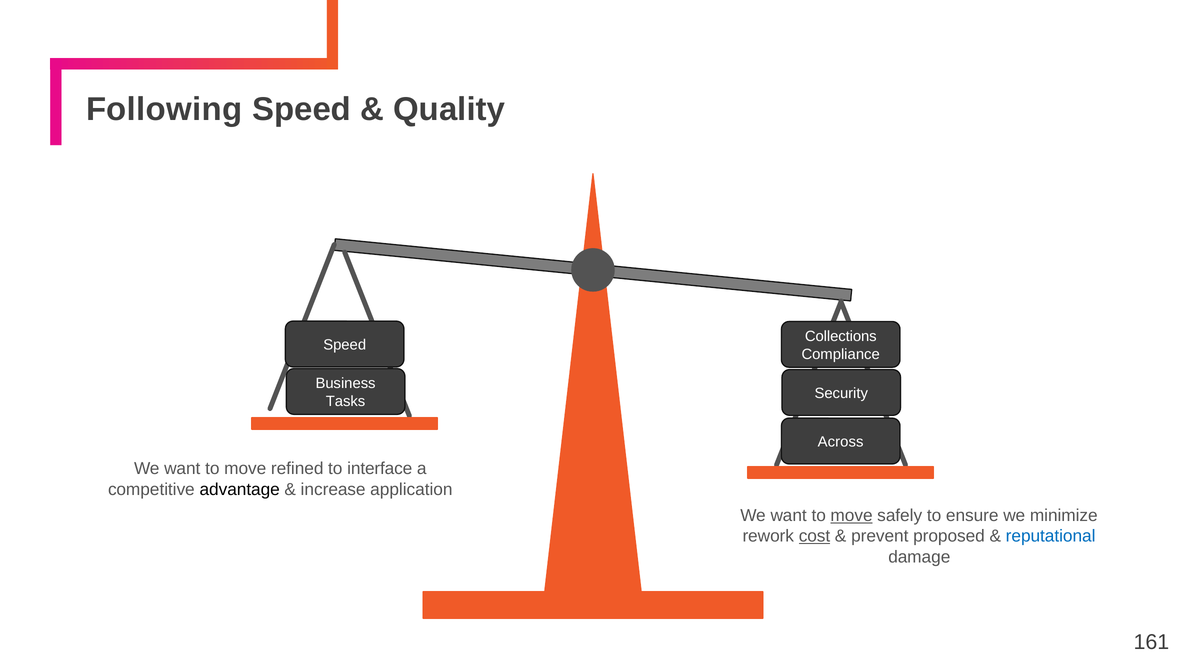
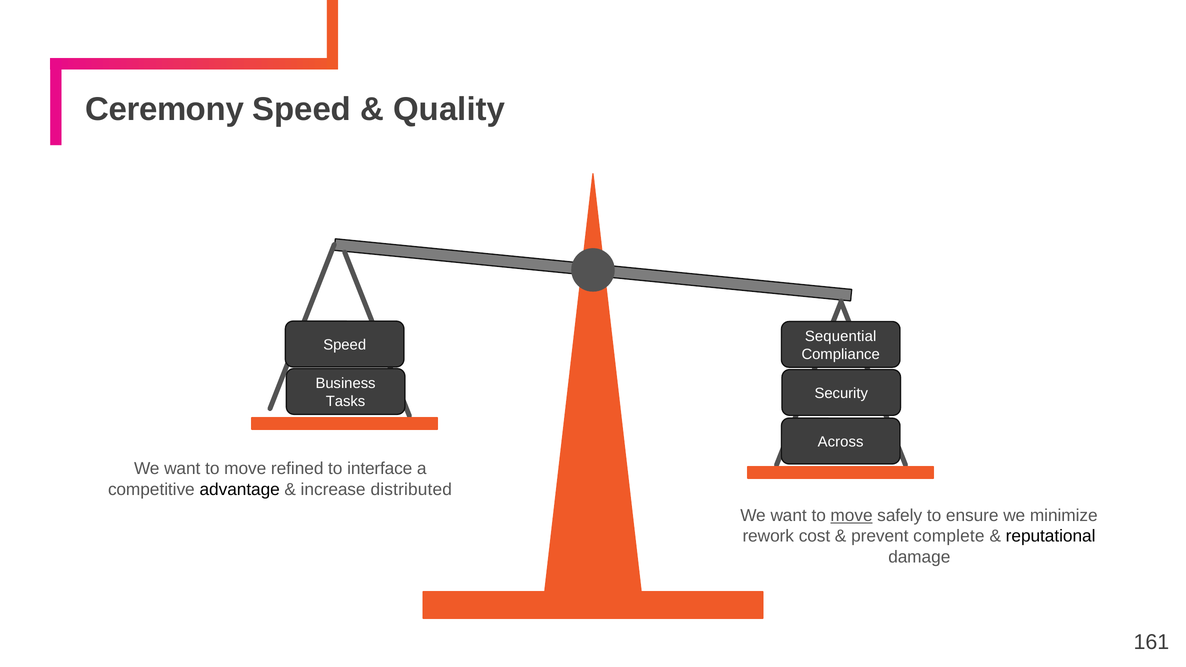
Following: Following -> Ceremony
Collections: Collections -> Sequential
application: application -> distributed
cost underline: present -> none
proposed: proposed -> complete
reputational colour: blue -> black
